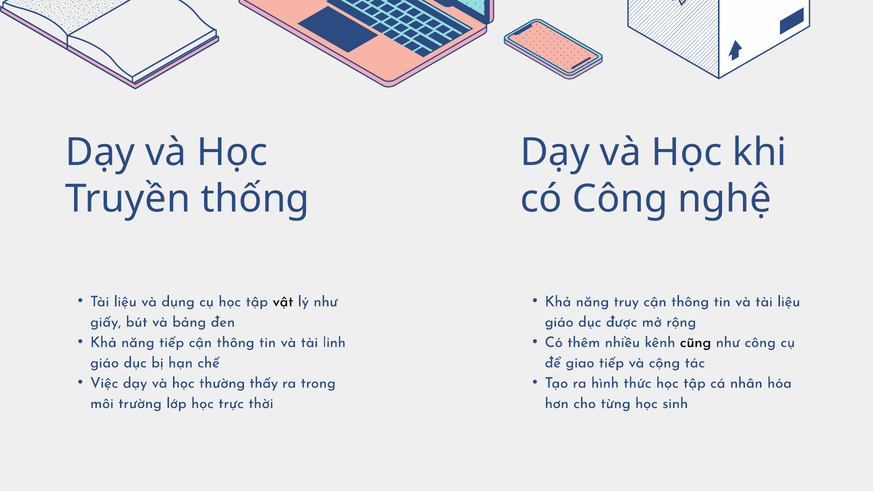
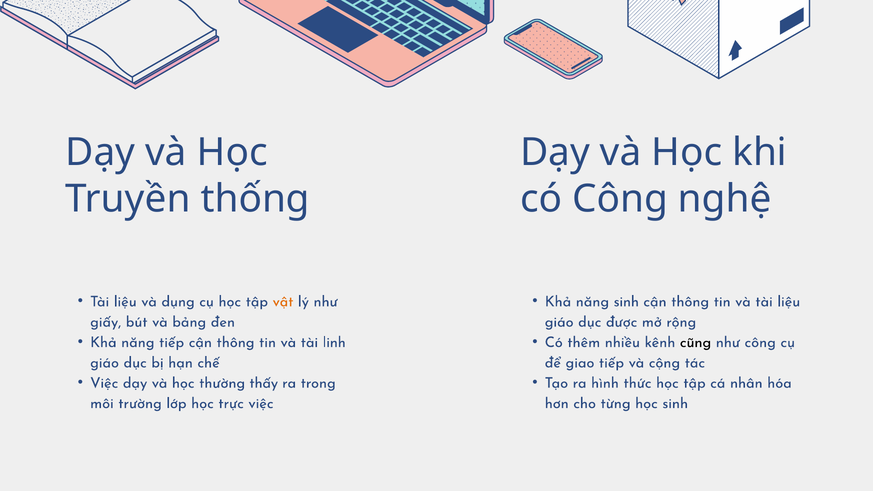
vật colour: black -> orange
năng truy: truy -> sinh
trực thời: thời -> việc
